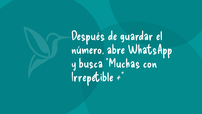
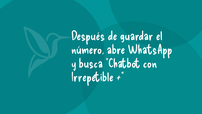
Muchas: Muchas -> Chatbot
